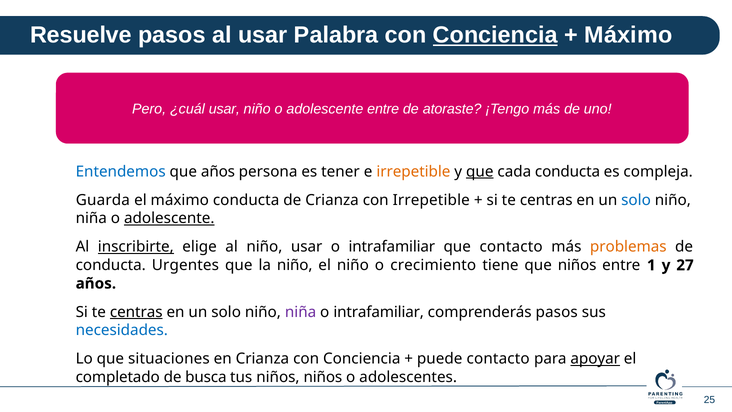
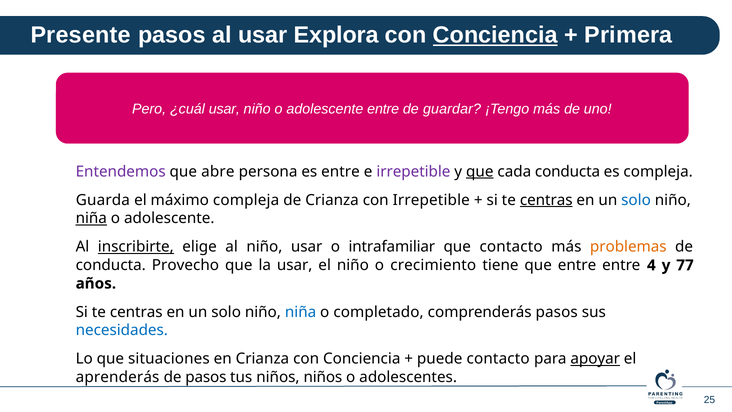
Resuelve: Resuelve -> Presente
Palabra: Palabra -> Explora
Máximo at (628, 35): Máximo -> Primera
atoraste: atoraste -> guardar
Entendemos colour: blue -> purple
que años: años -> abre
es tener: tener -> entre
irrepetible at (413, 172) colour: orange -> purple
máximo conducta: conducta -> compleja
centras at (546, 200) underline: none -> present
niña at (91, 218) underline: none -> present
adolescente at (169, 218) underline: present -> none
Urgentes: Urgentes -> Provecho
la niño: niño -> usar
que niños: niños -> entre
1: 1 -> 4
27: 27 -> 77
centras at (136, 312) underline: present -> none
niña at (301, 312) colour: purple -> blue
intrafamiliar at (379, 312): intrafamiliar -> completado
completado: completado -> aprenderás
de busca: busca -> pasos
